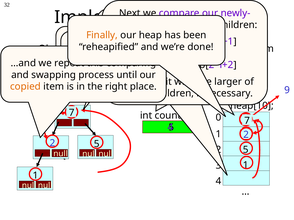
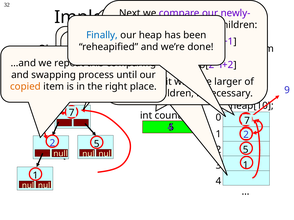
Finally colour: orange -> blue
